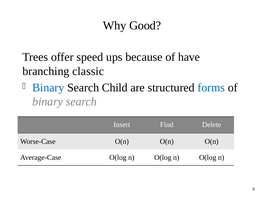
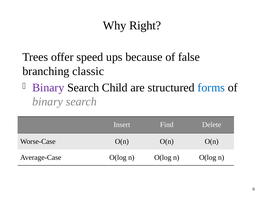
Why Good: Good -> Right
have: have -> false
Binary at (48, 88) colour: blue -> purple
